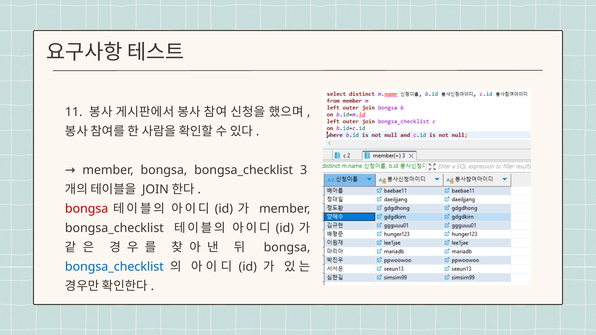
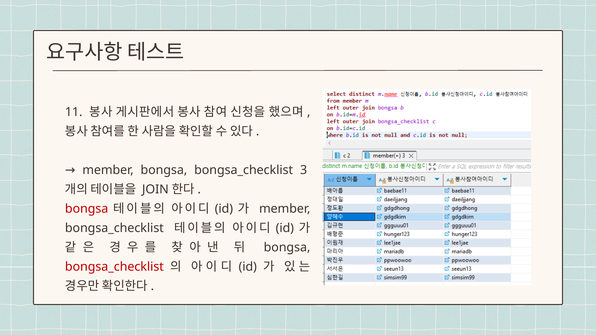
bongsa_checklist at (114, 267) colour: blue -> red
